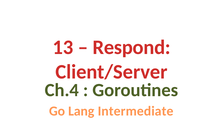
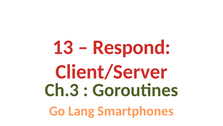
Ch.4: Ch.4 -> Ch.3
Intermediate: Intermediate -> Smartphones
